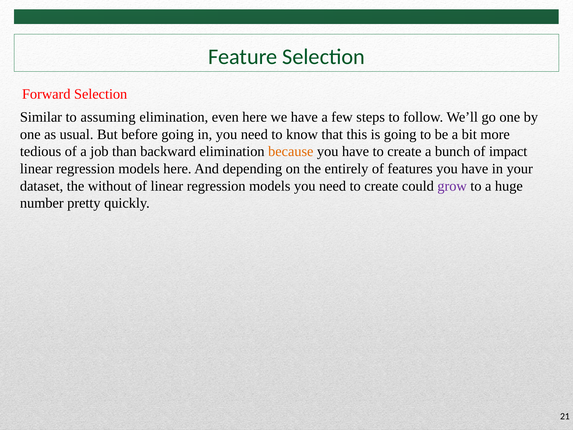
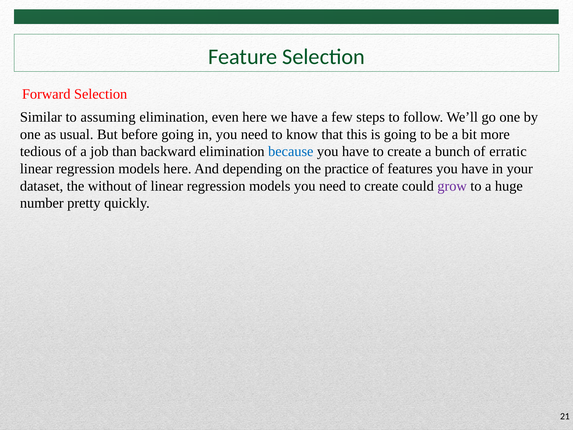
because colour: orange -> blue
impact: impact -> erratic
entirely: entirely -> practice
